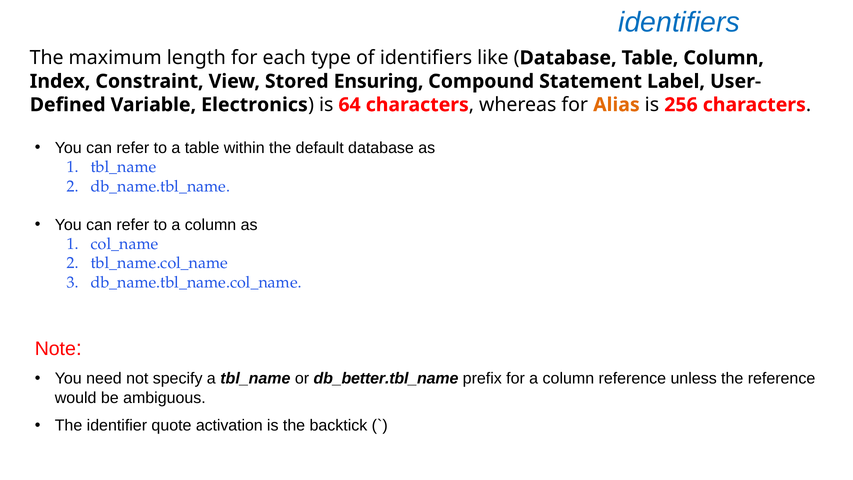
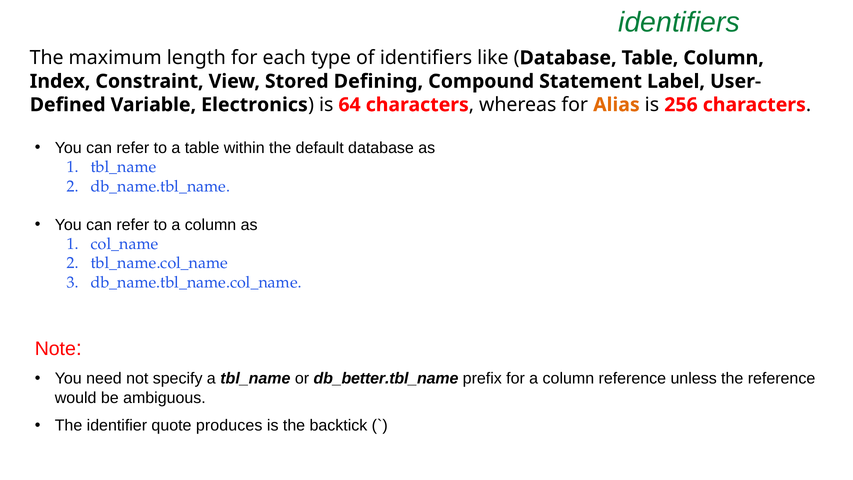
identifiers at (679, 22) colour: blue -> green
Ensuring: Ensuring -> Defining
activation: activation -> produces
